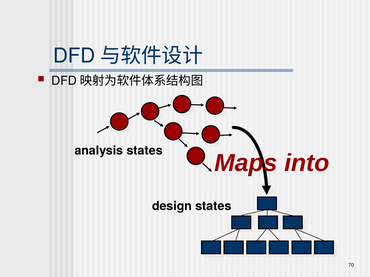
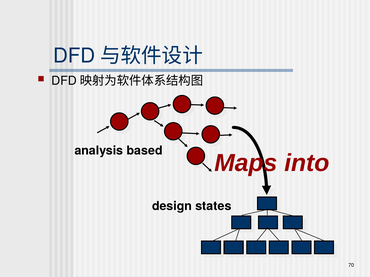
analysis states: states -> based
